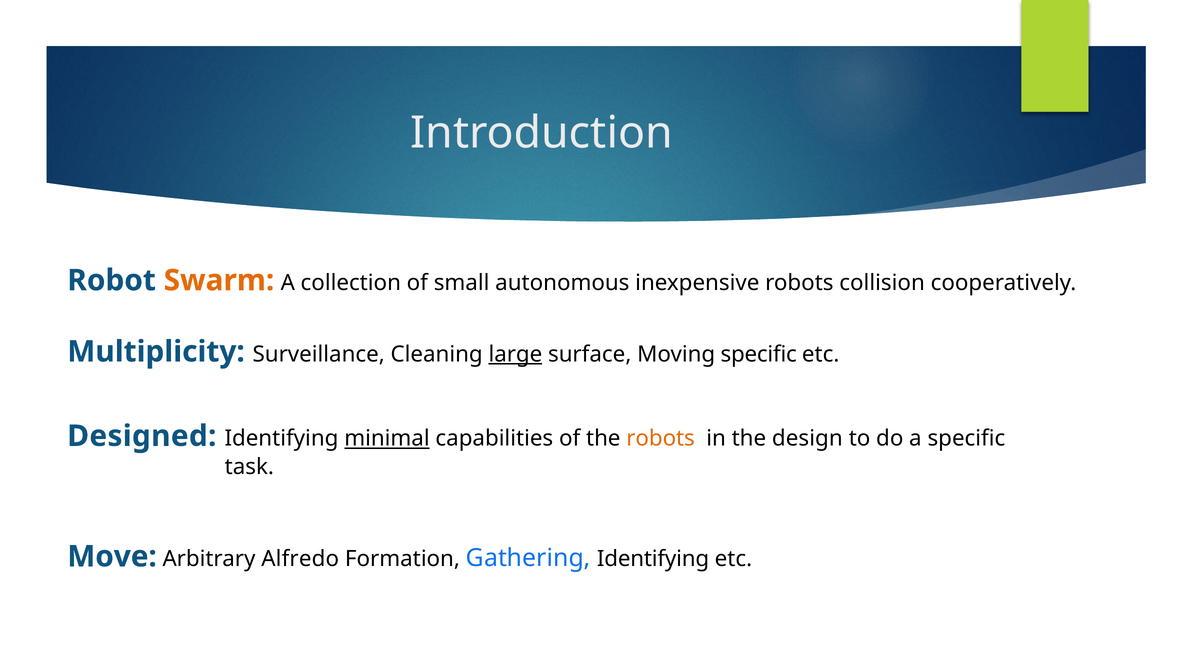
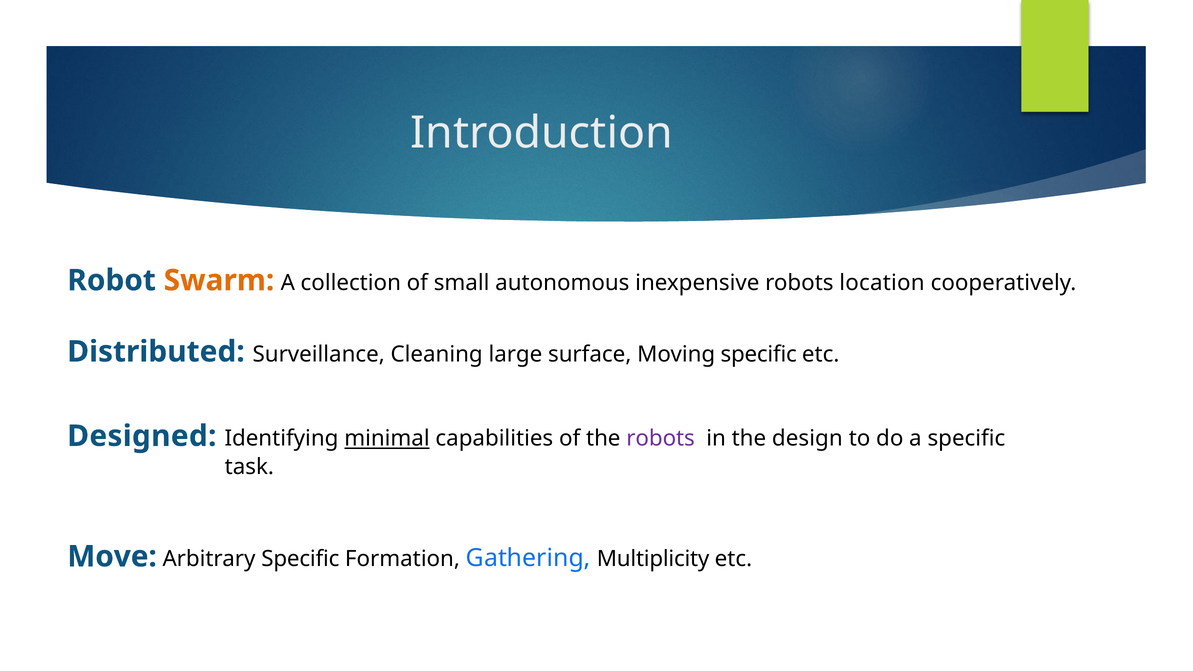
collision: collision -> location
Multiplicity: Multiplicity -> Distributed
large underline: present -> none
robots at (661, 439) colour: orange -> purple
Arbitrary Alfredo: Alfredo -> Specific
Gathering Identifying: Identifying -> Multiplicity
